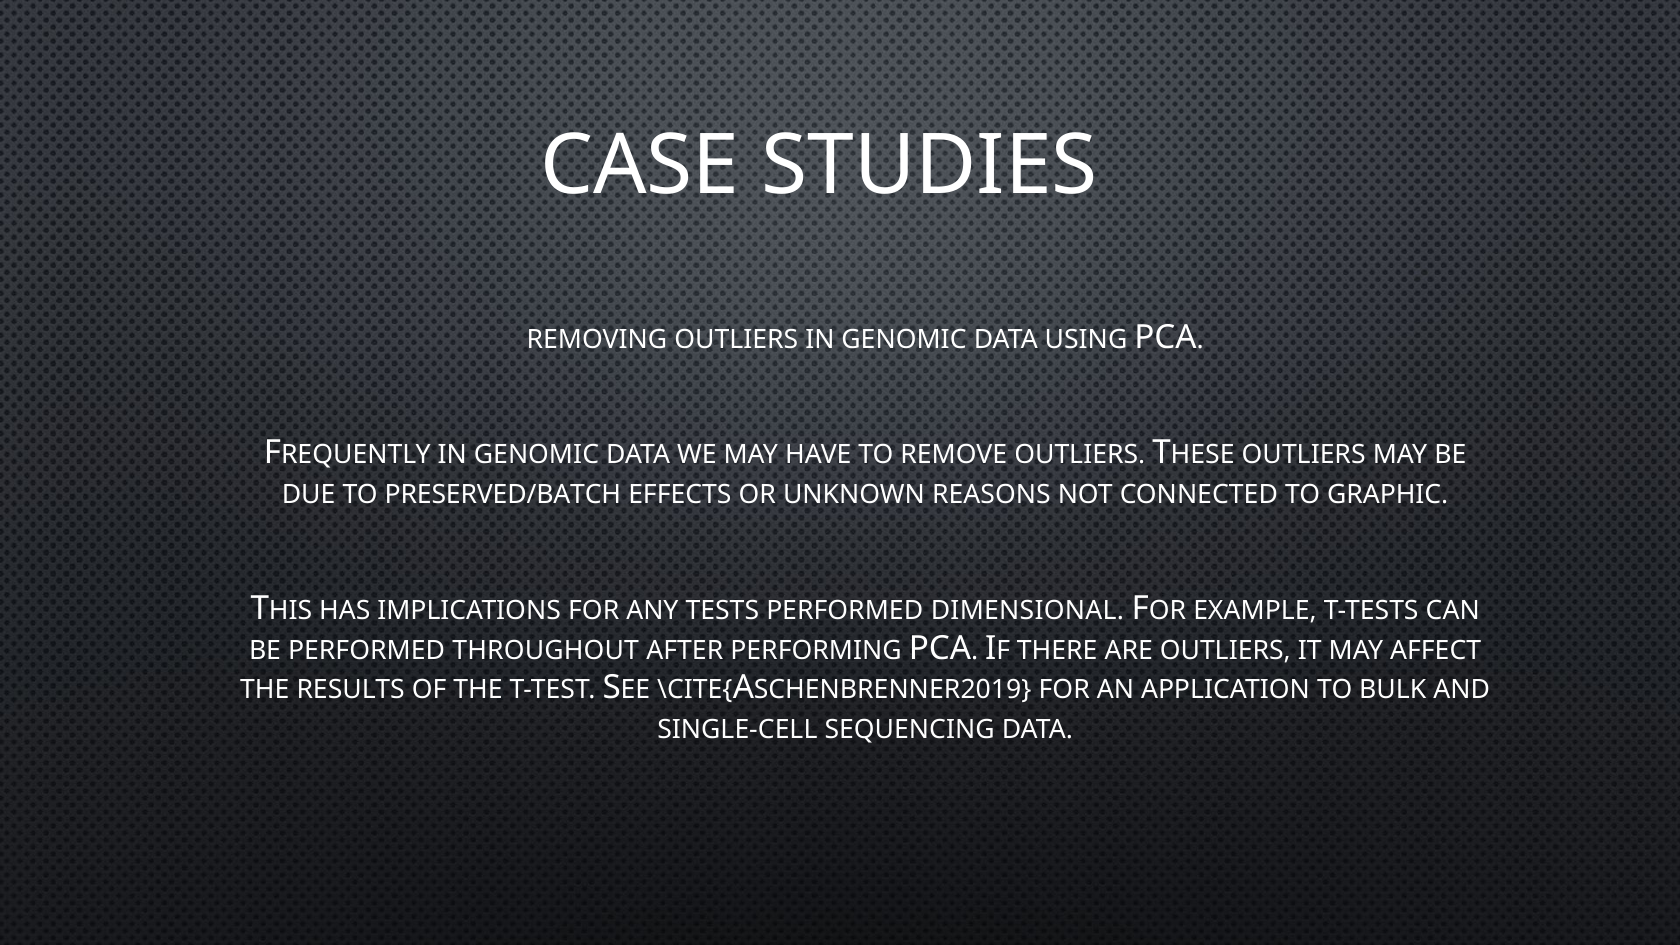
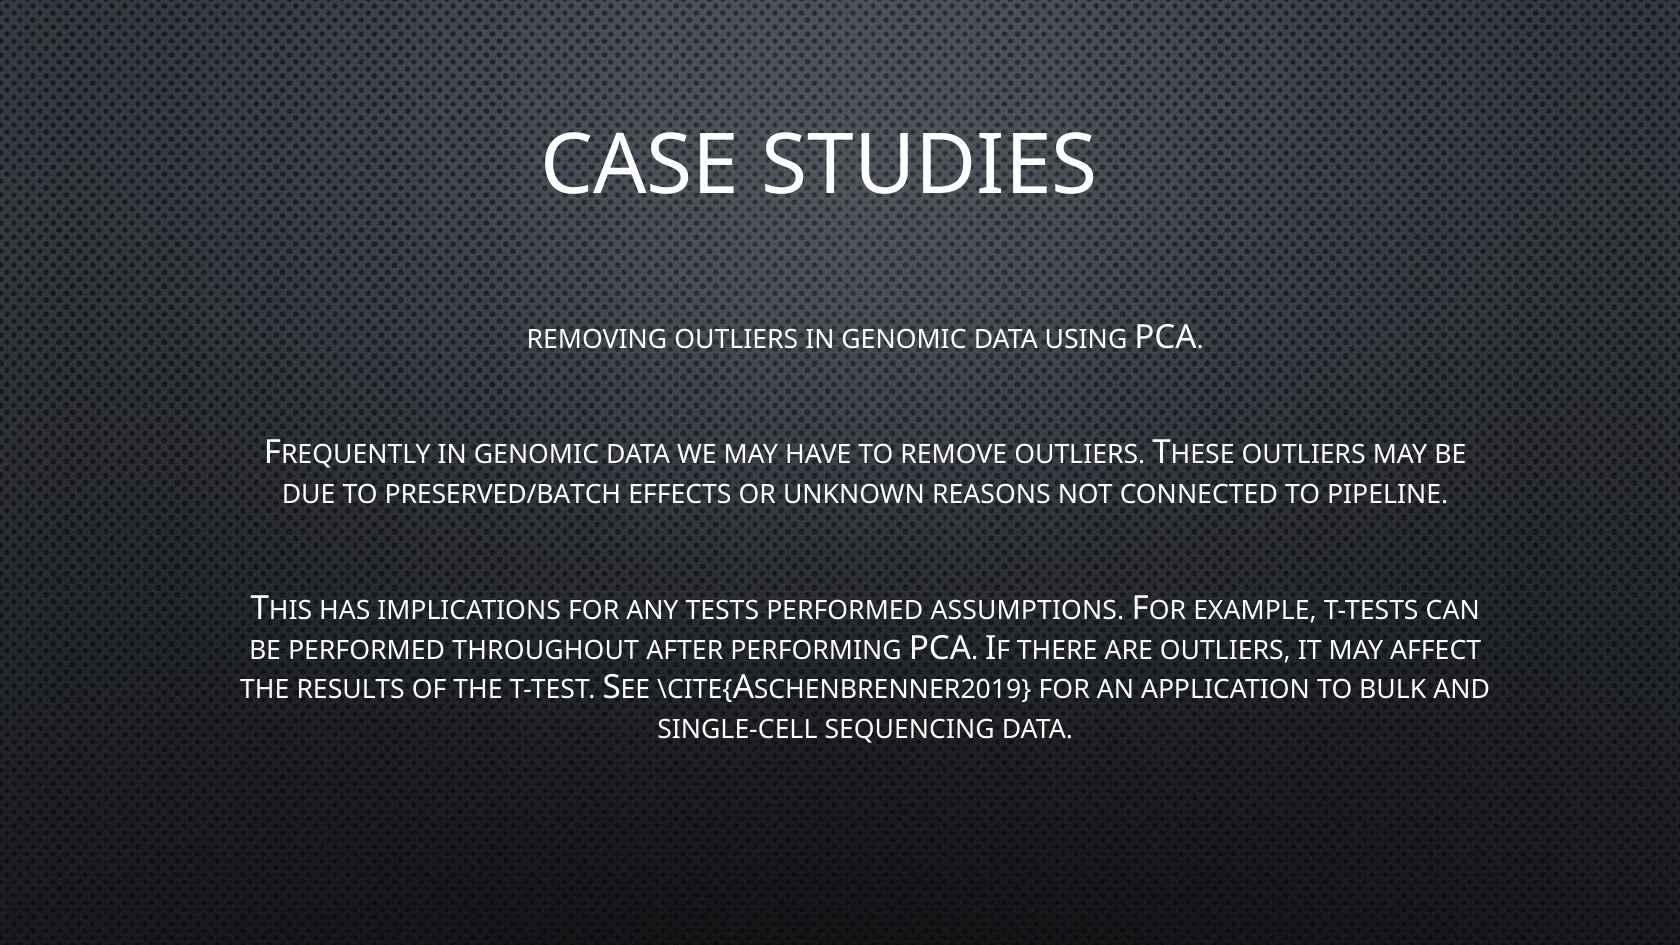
GRAPHIC: GRAPHIC -> PIPELINE
DIMENSIONAL: DIMENSIONAL -> ASSUMPTIONS
